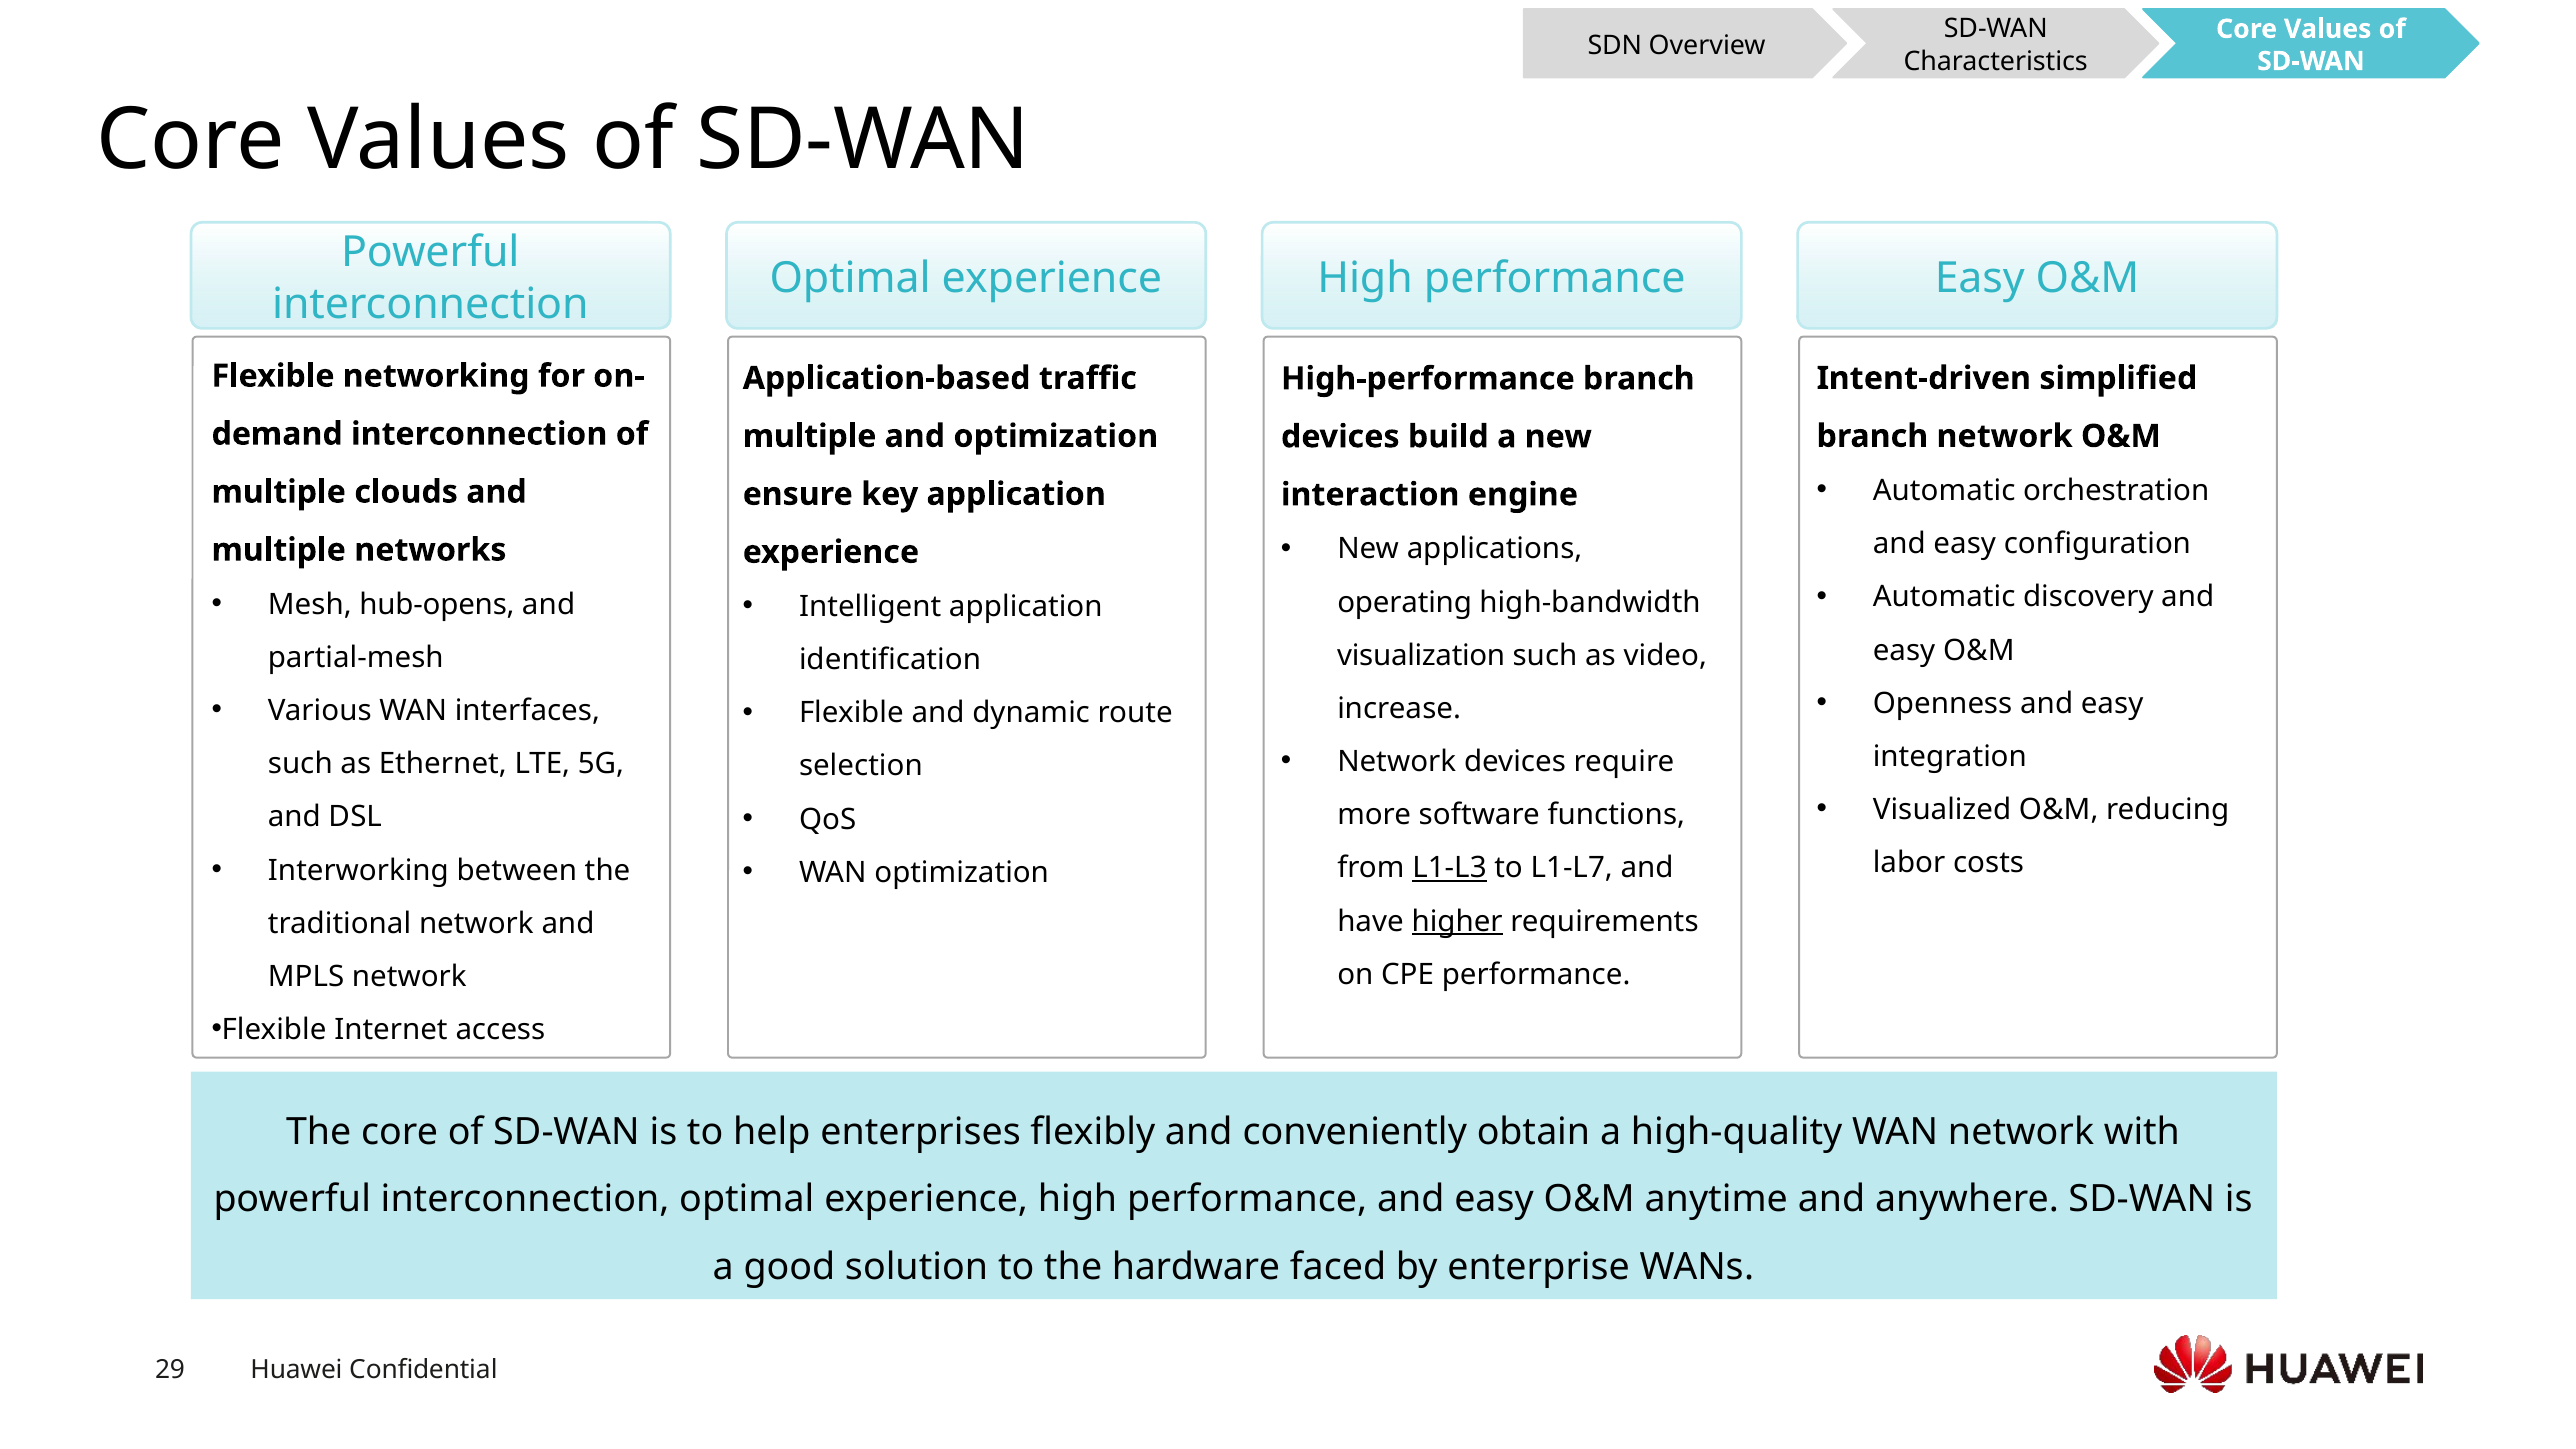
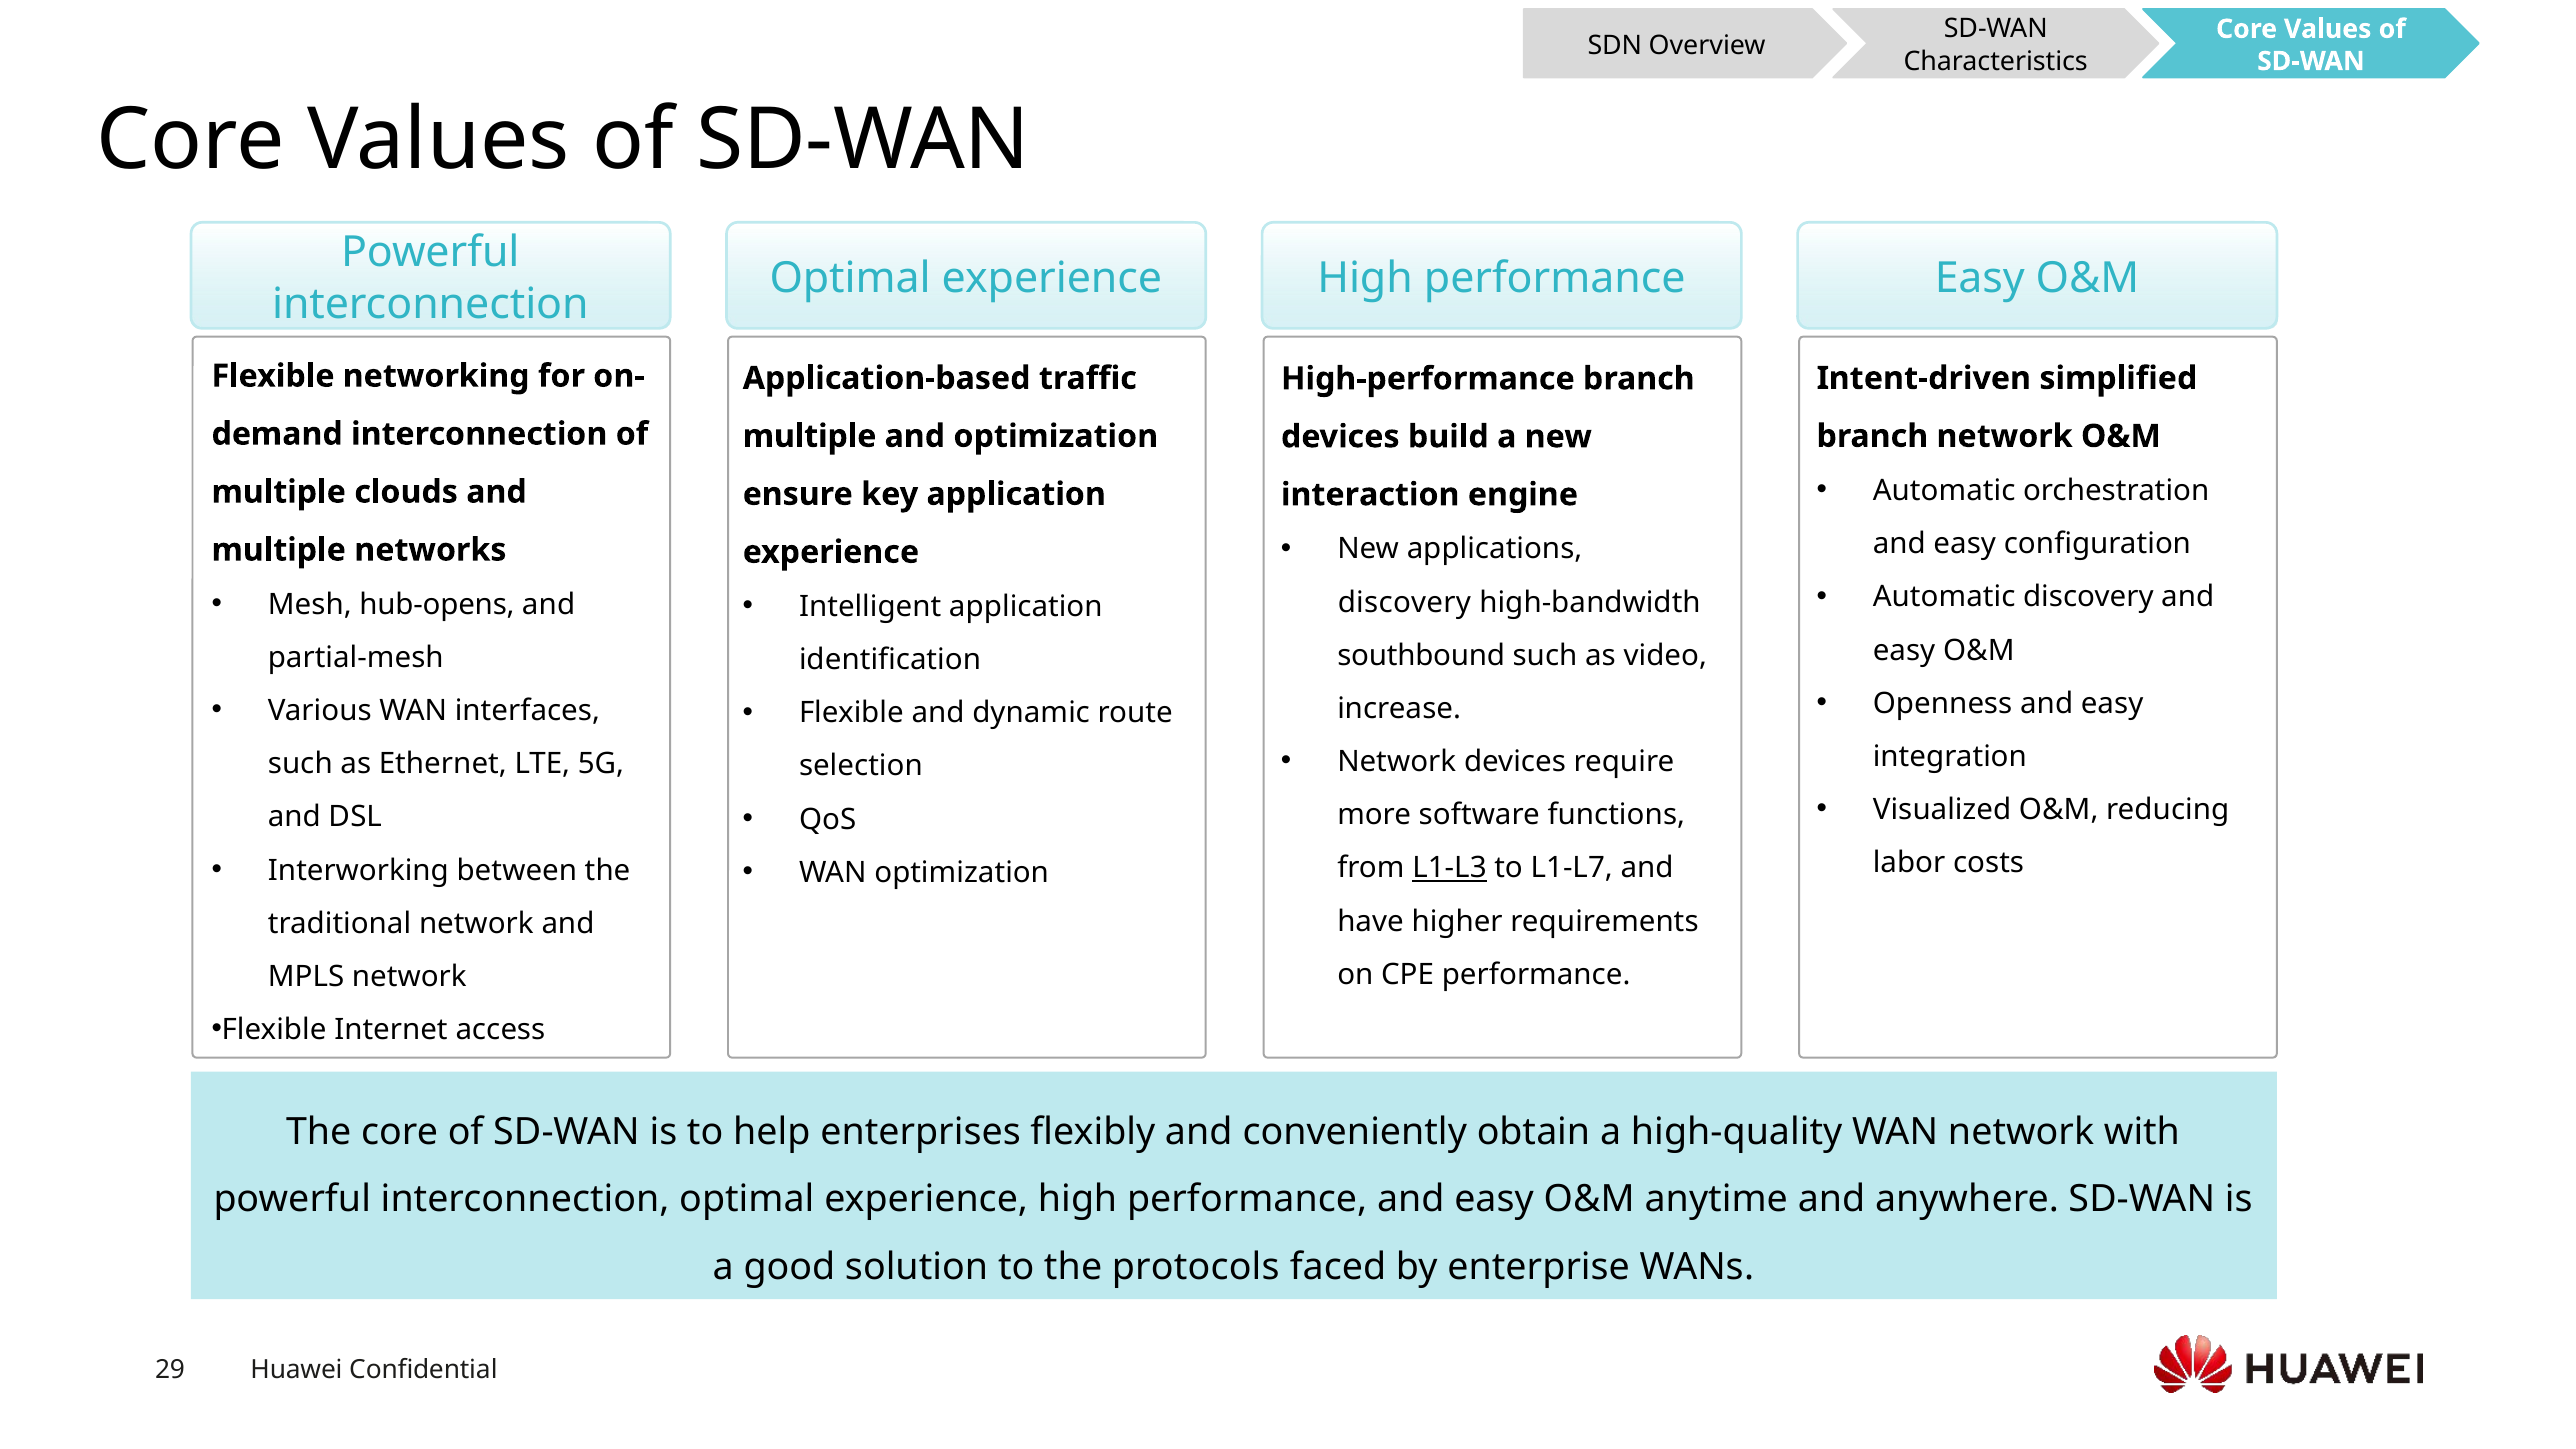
operating at (1405, 602): operating -> discovery
visualization: visualization -> southbound
higher underline: present -> none
hardware: hardware -> protocols
